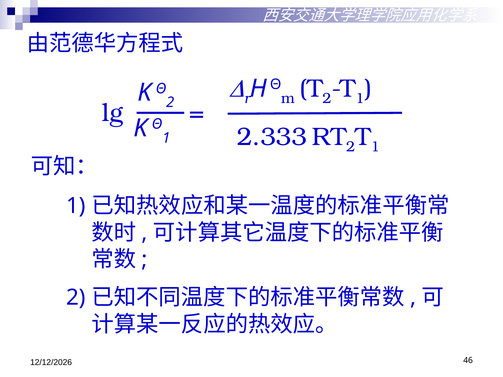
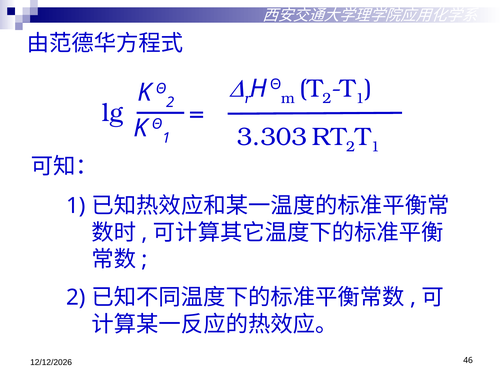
2.333: 2.333 -> 3.303
